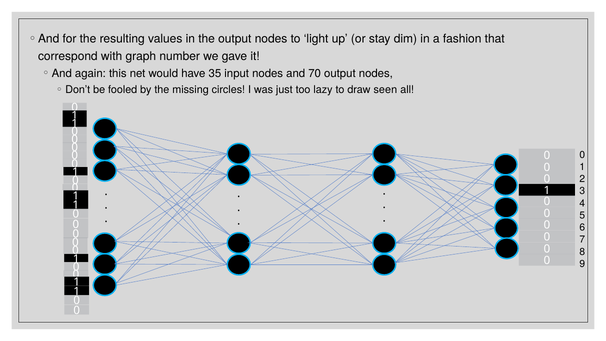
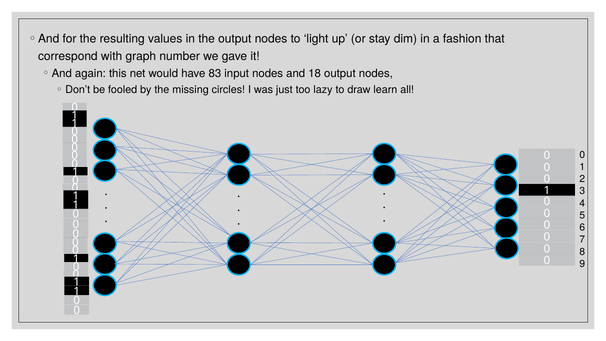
35: 35 -> 83
70: 70 -> 18
seen: seen -> learn
